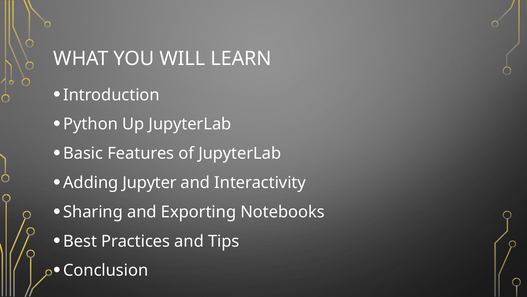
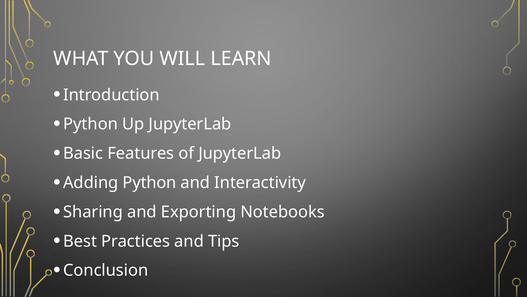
Adding Jupyter: Jupyter -> Python
